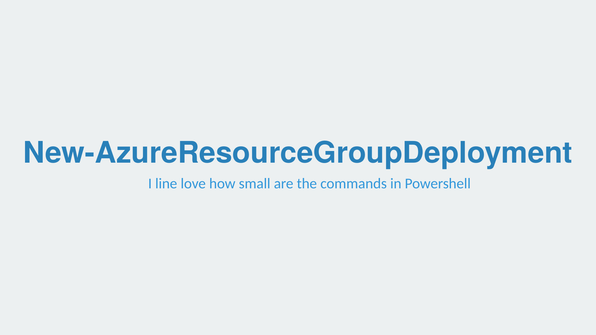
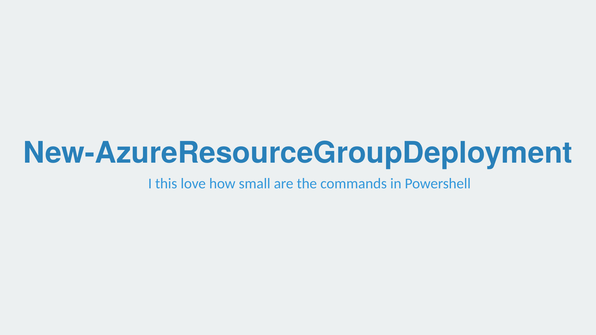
line: line -> this
